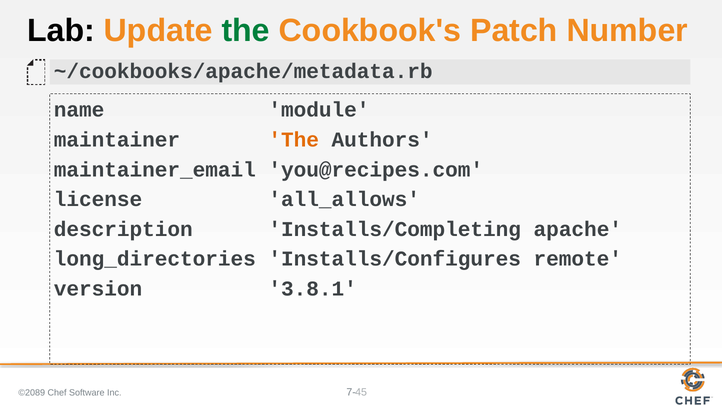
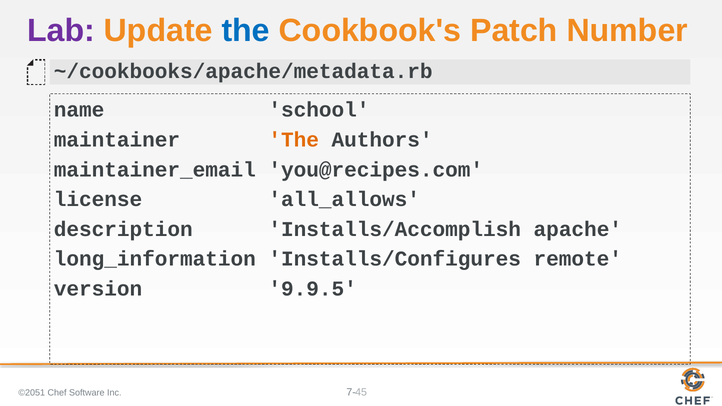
Lab colour: black -> purple
the at (246, 31) colour: green -> blue
module: module -> school
Installs/Completing: Installs/Completing -> Installs/Accomplish
long_directories: long_directories -> long_information
3.8.1: 3.8.1 -> 9.9.5
©2089: ©2089 -> ©2051
